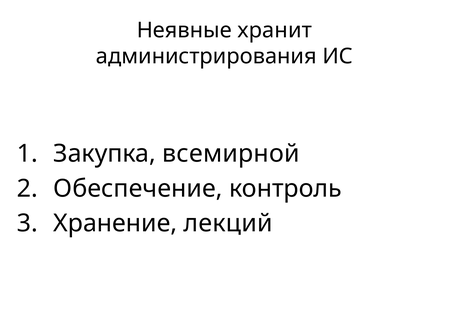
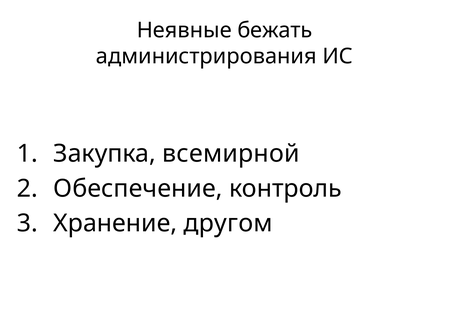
хранит: хранит -> бежать
лекций: лекций -> другом
